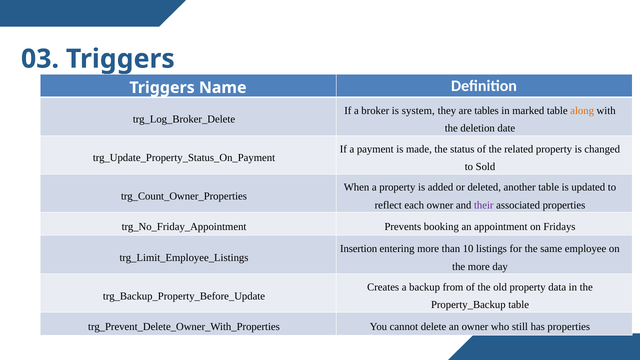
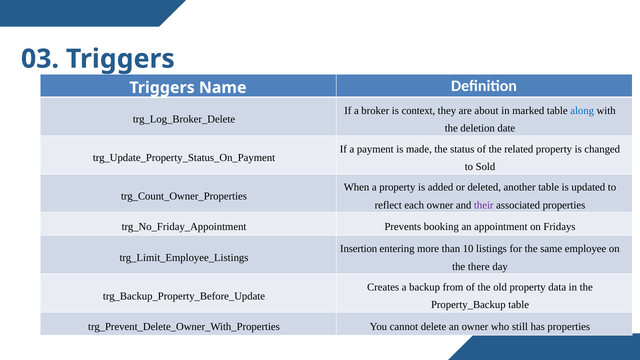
system: system -> context
tables: tables -> about
along colour: orange -> blue
the more: more -> there
